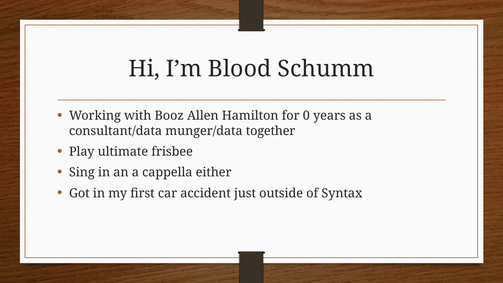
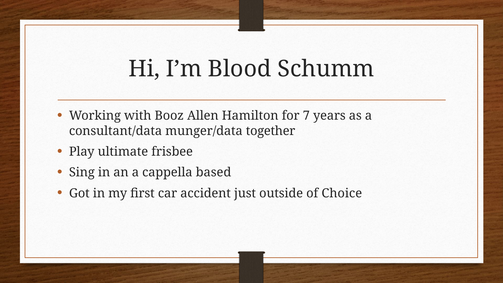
0: 0 -> 7
either: either -> based
Syntax: Syntax -> Choice
